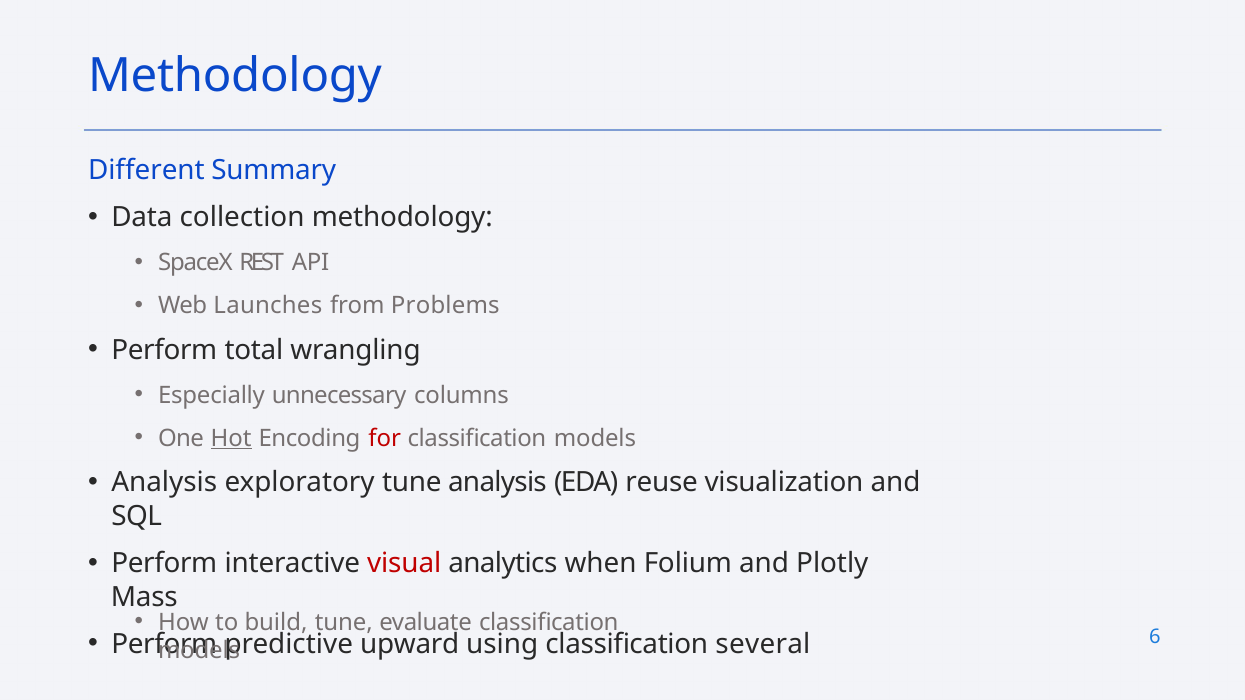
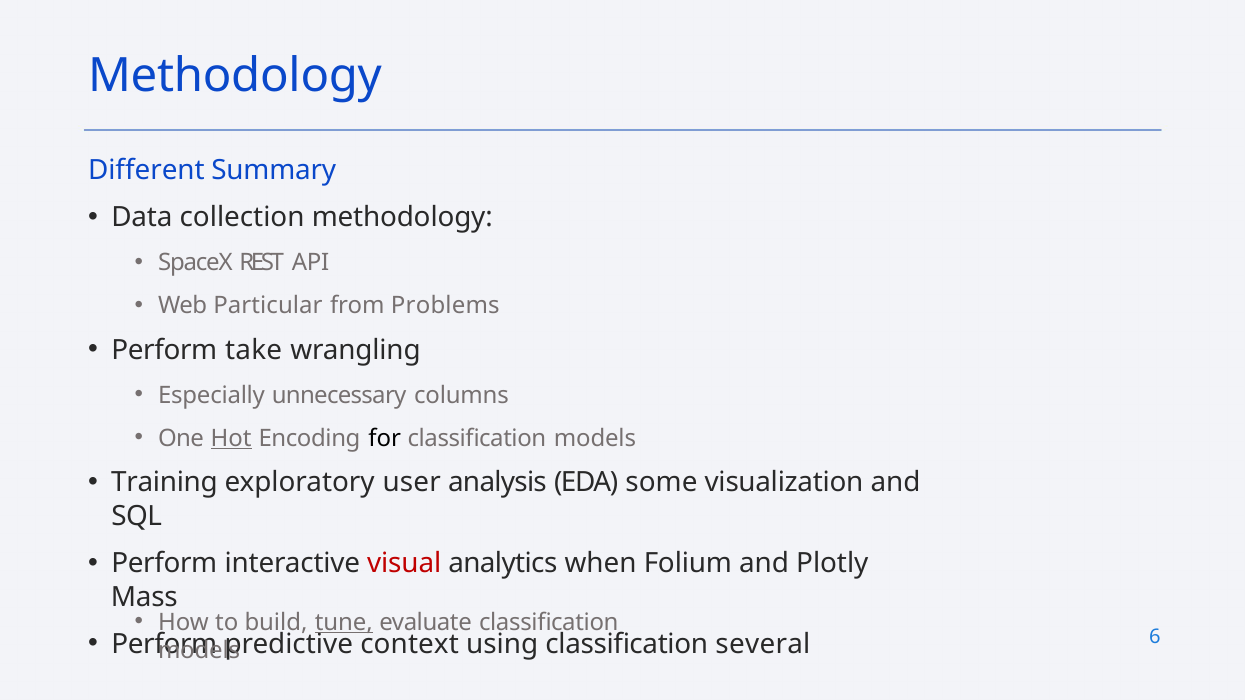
Launches: Launches -> Particular
total: total -> take
for colour: red -> black
Analysis at (164, 483): Analysis -> Training
exploratory tune: tune -> user
reuse: reuse -> some
tune at (344, 622) underline: none -> present
upward: upward -> context
